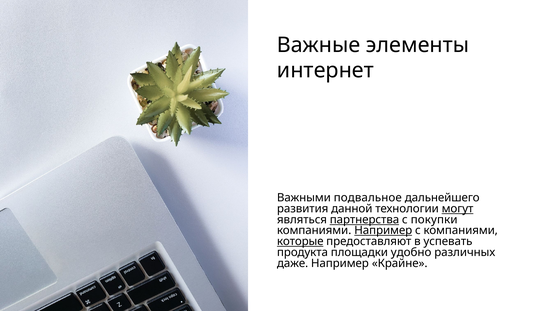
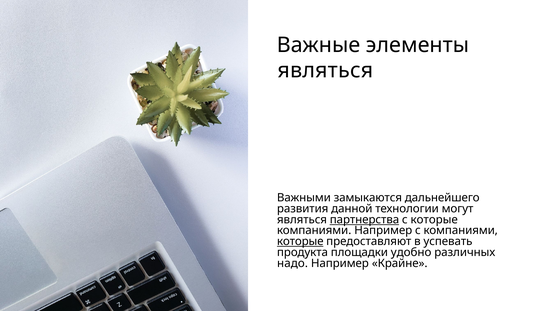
интернет at (325, 71): интернет -> являться
подвальное: подвальное -> замыкаются
могут underline: present -> none
с покупки: покупки -> которые
Например at (383, 231) underline: present -> none
даже: даже -> надо
